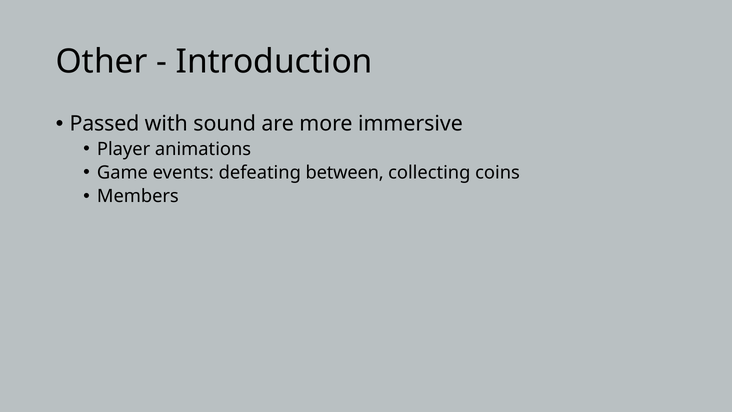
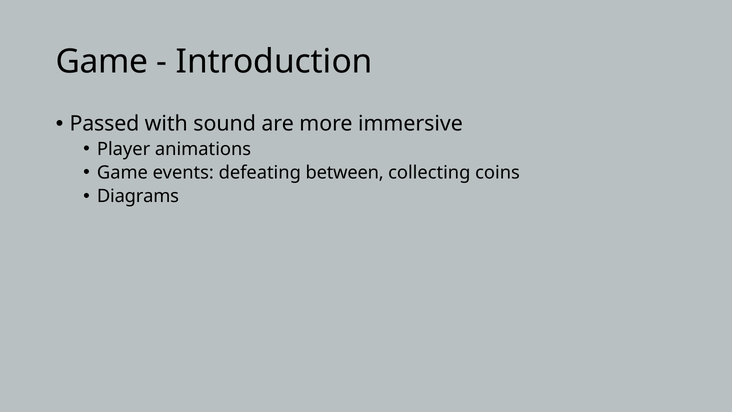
Other at (102, 61): Other -> Game
Members: Members -> Diagrams
